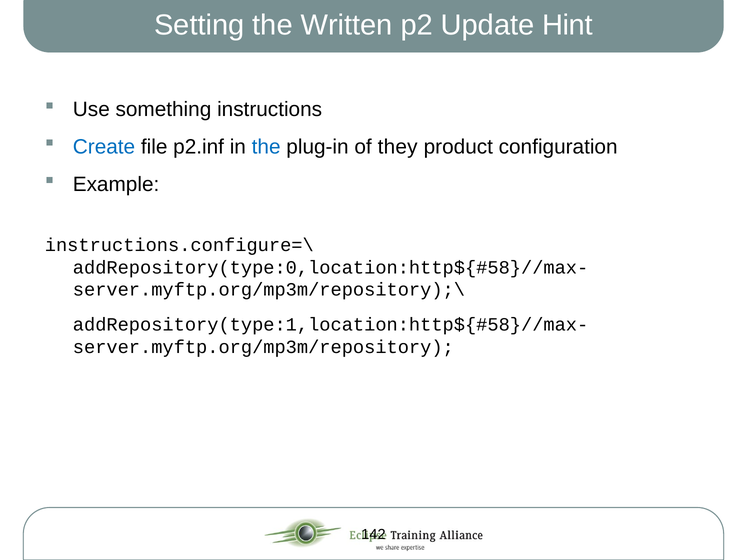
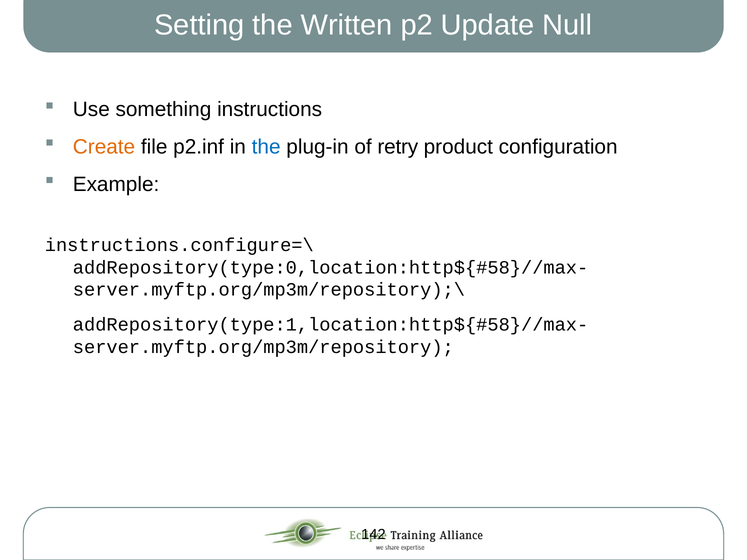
Hint: Hint -> Null
Create colour: blue -> orange
they: they -> retry
